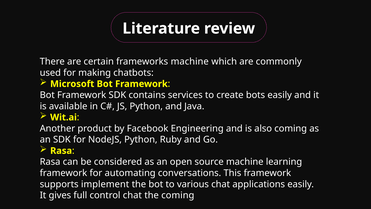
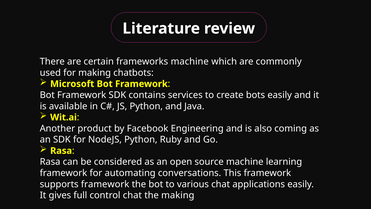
supports implement: implement -> framework
the coming: coming -> making
